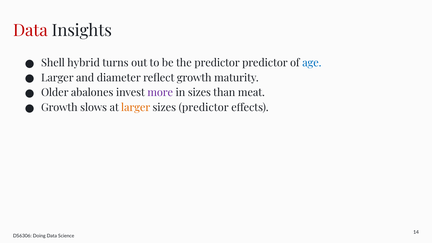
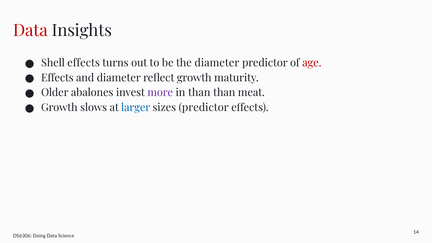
Shell hybrid: hybrid -> effects
the predictor: predictor -> diameter
age colour: blue -> red
Larger at (57, 78): Larger -> Effects
in sizes: sizes -> than
larger at (136, 108) colour: orange -> blue
